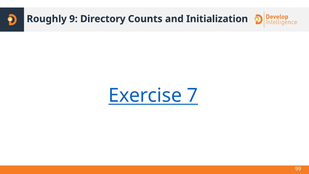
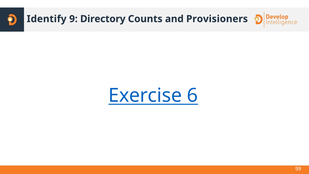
Roughly: Roughly -> Identify
Initialization: Initialization -> Provisioners
7: 7 -> 6
